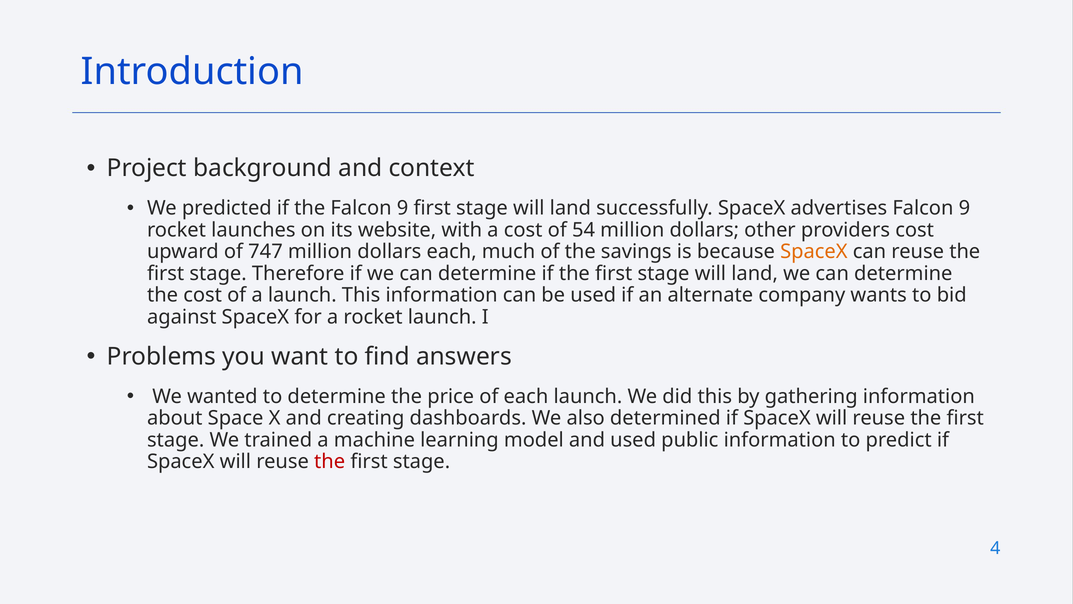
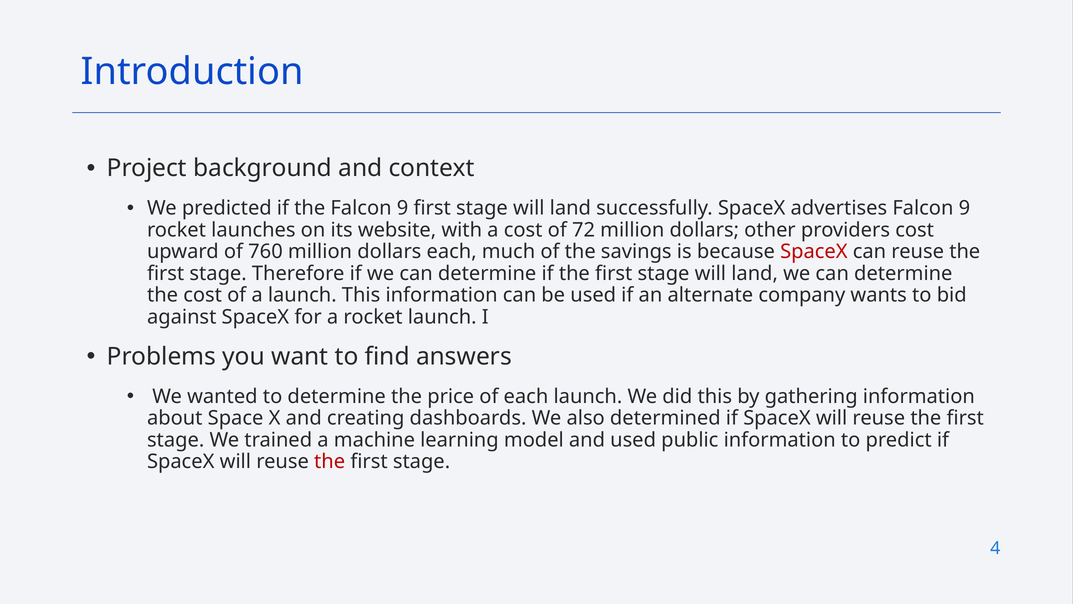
54: 54 -> 72
747: 747 -> 760
SpaceX at (814, 251) colour: orange -> red
